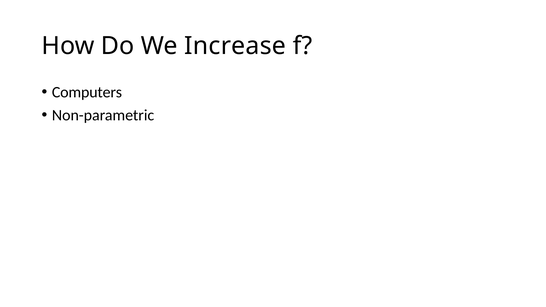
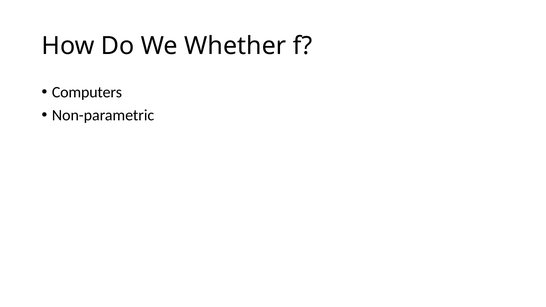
Increase: Increase -> Whether
